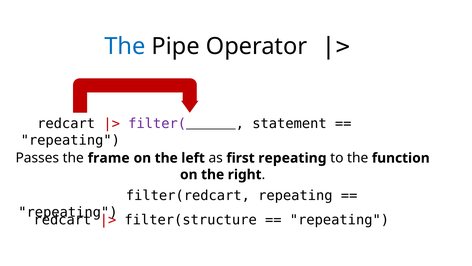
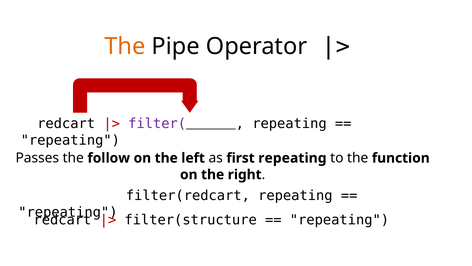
The at (125, 46) colour: blue -> orange
statement at (289, 123): statement -> repeating
frame: frame -> follow
